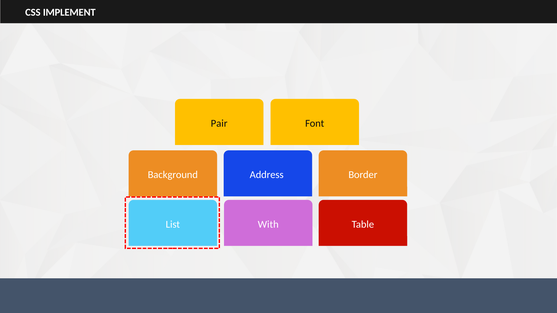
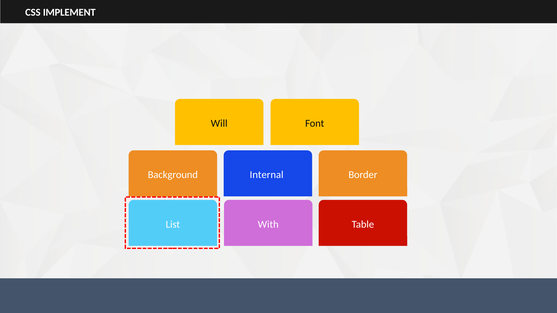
Pair: Pair -> Will
Address: Address -> Internal
